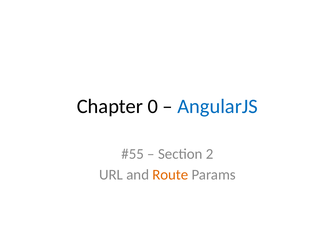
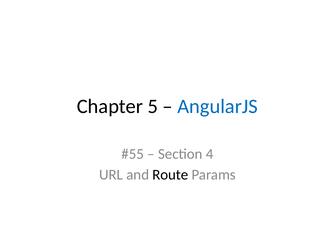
0: 0 -> 5
2: 2 -> 4
Route colour: orange -> black
